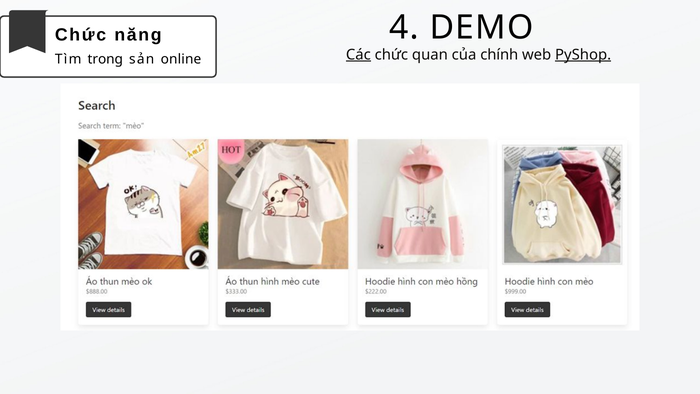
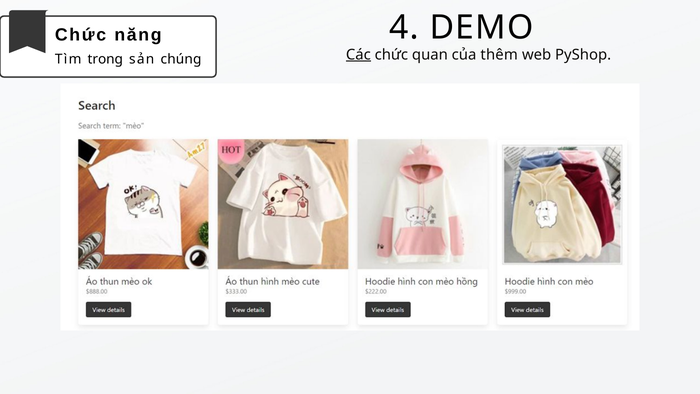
chính: chính -> thêm
PyShop underline: present -> none
online: online -> chúng
